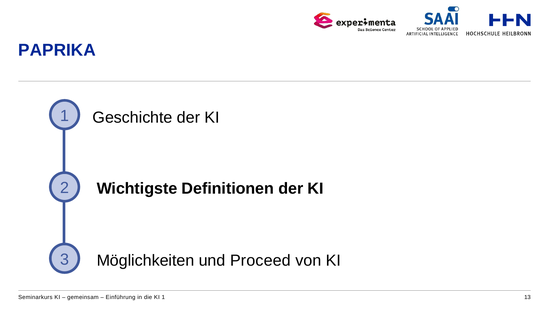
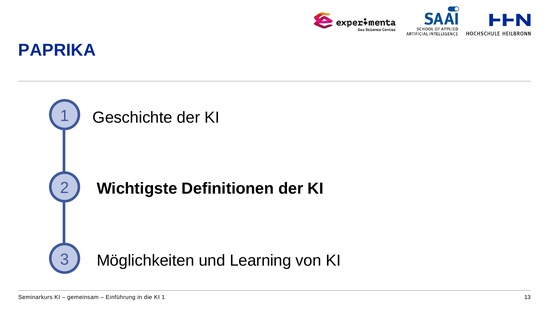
Proceed: Proceed -> Learning
